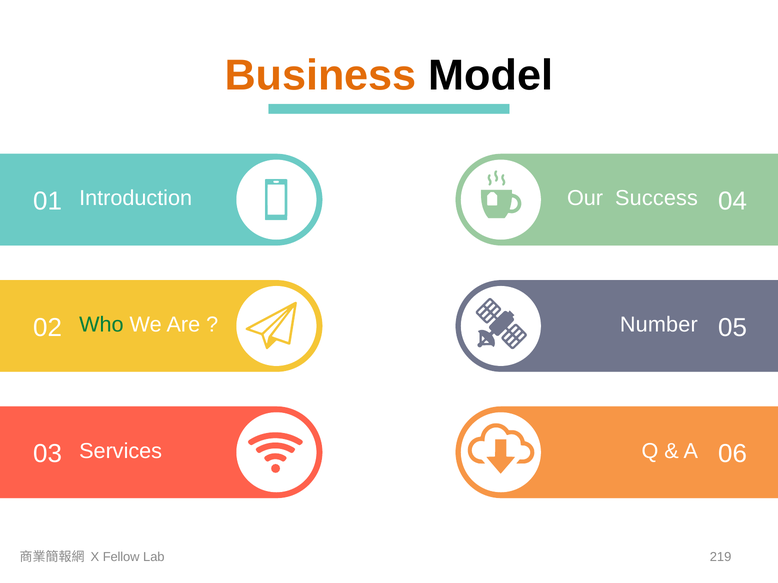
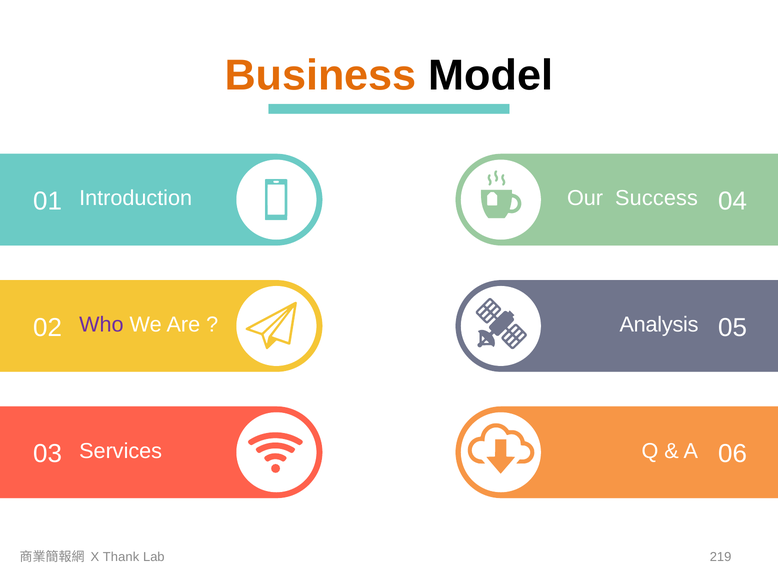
Who colour: green -> purple
Number: Number -> Analysis
Fellow: Fellow -> Thank
